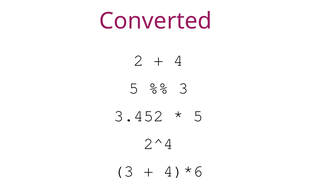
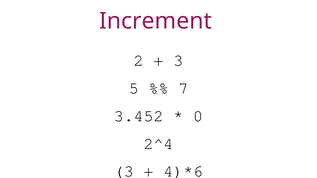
Converted: Converted -> Increment
4 at (178, 61): 4 -> 3
3 at (183, 88): 3 -> 7
5 at (198, 116): 5 -> 0
